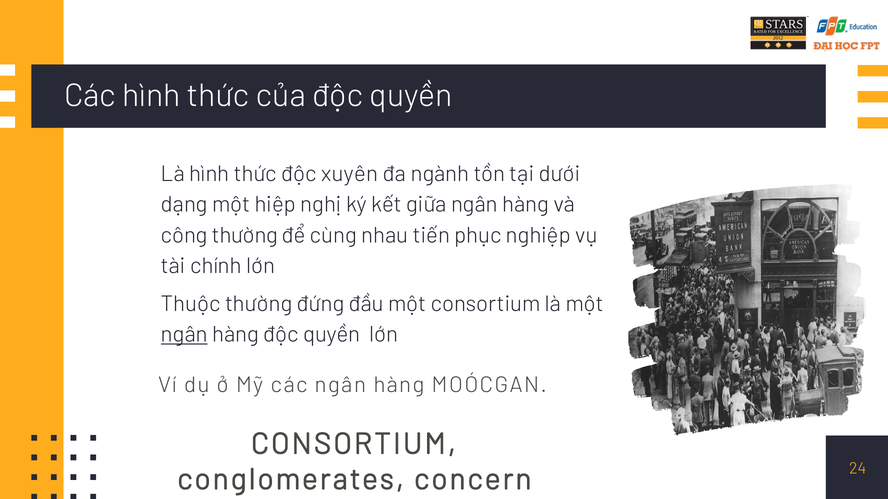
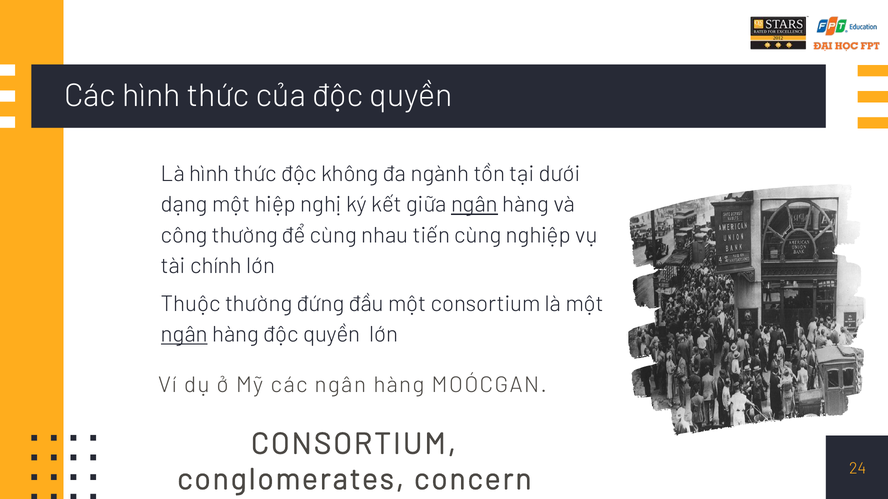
xuyên: xuyên -> không
ngân at (474, 205) underline: none -> present
tiến phục: phục -> cùng
